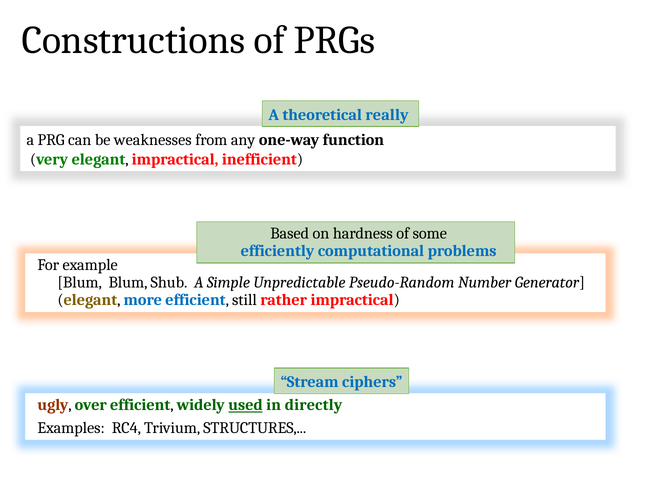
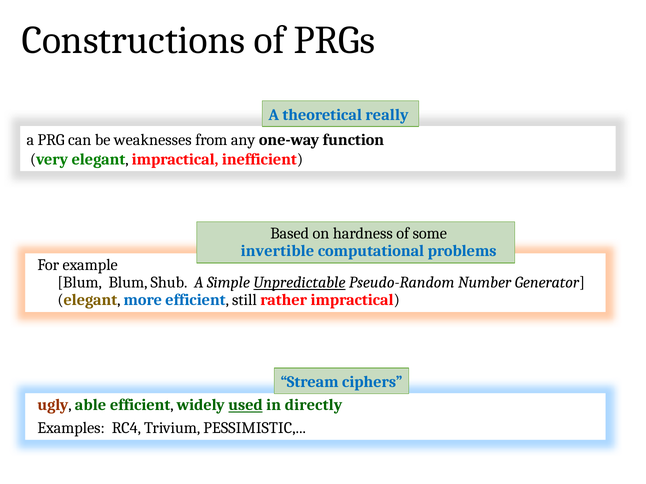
efficiently: efficiently -> invertible
Unpredictable underline: none -> present
over: over -> able
STRUCTURES: STRUCTURES -> PESSIMISTIC
